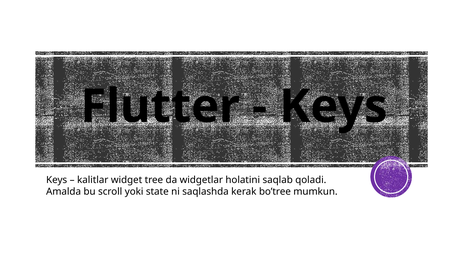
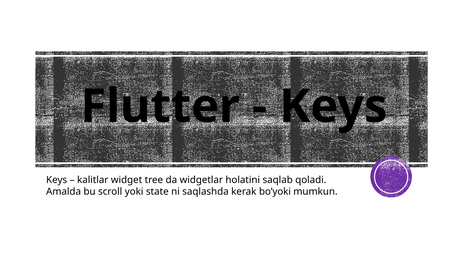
bo’tree: bo’tree -> bo’yoki
